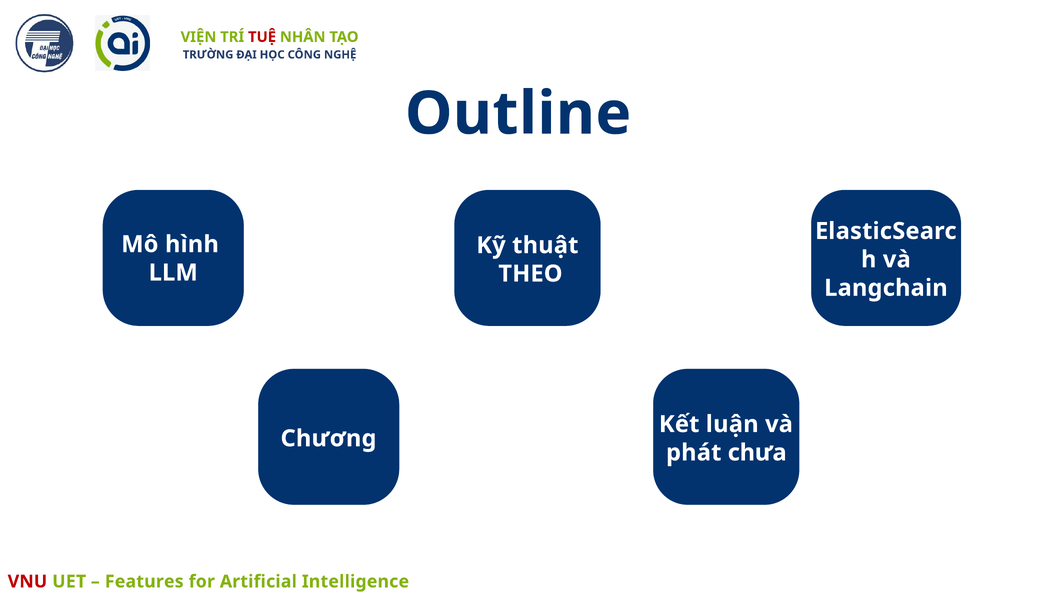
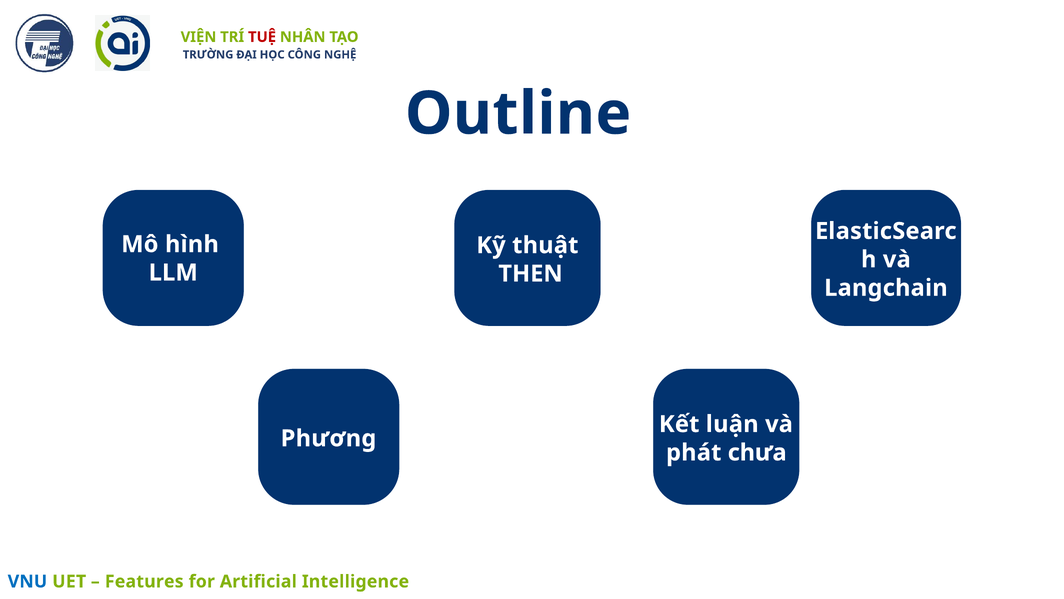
THEO: THEO -> THEN
Chương: Chương -> Phương
VNU colour: red -> blue
